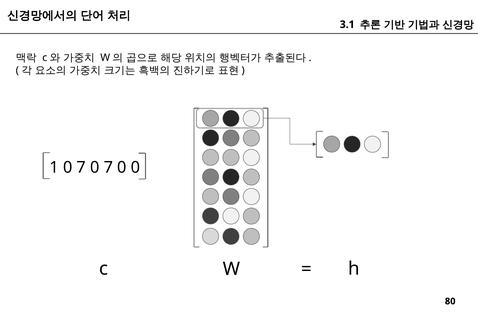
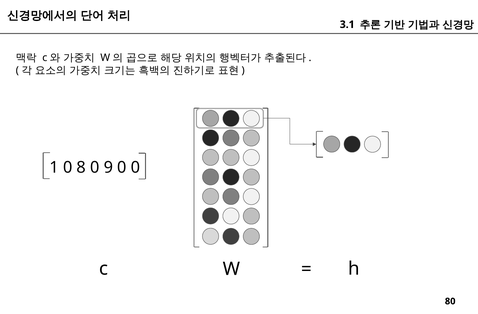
1 0 7: 7 -> 8
7 at (108, 167): 7 -> 9
